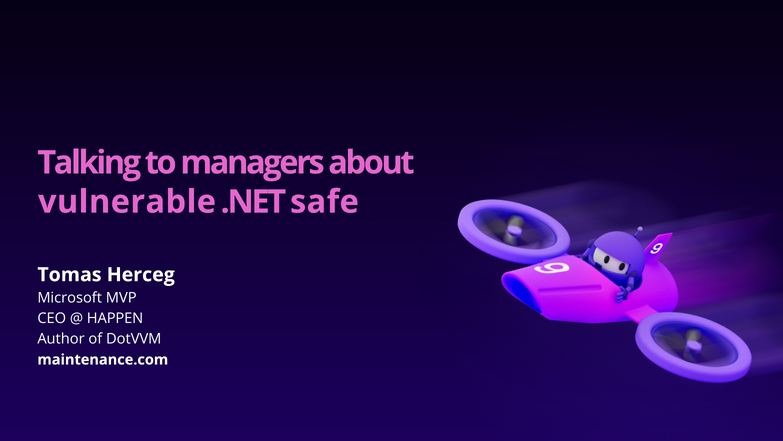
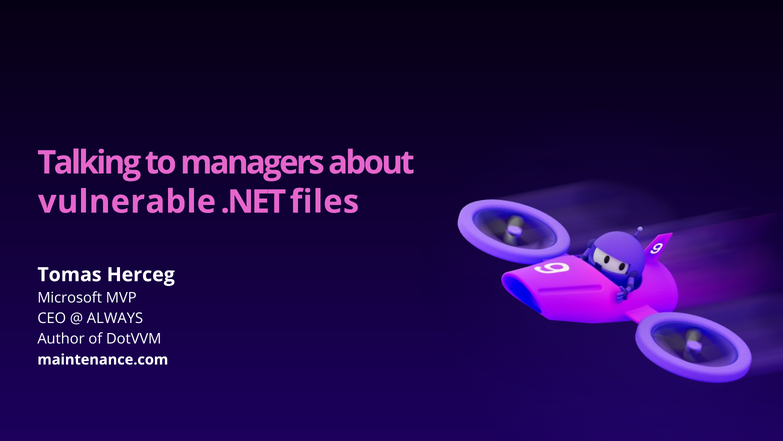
safe: safe -> files
HAPPEN: HAPPEN -> ALWAYS
